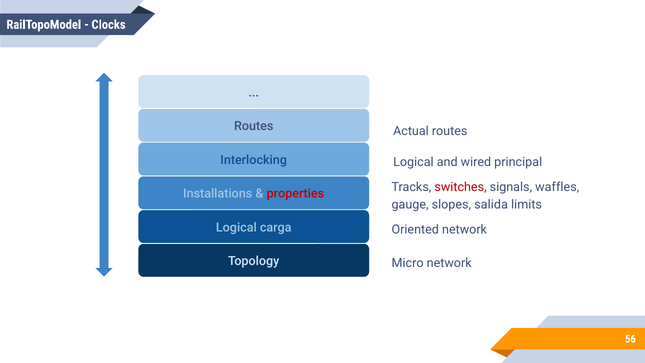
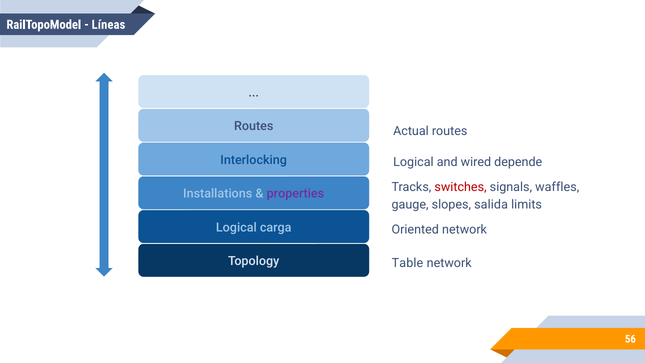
Clocks: Clocks -> Líneas
principal: principal -> depende
properties colour: red -> purple
Micro: Micro -> Table
